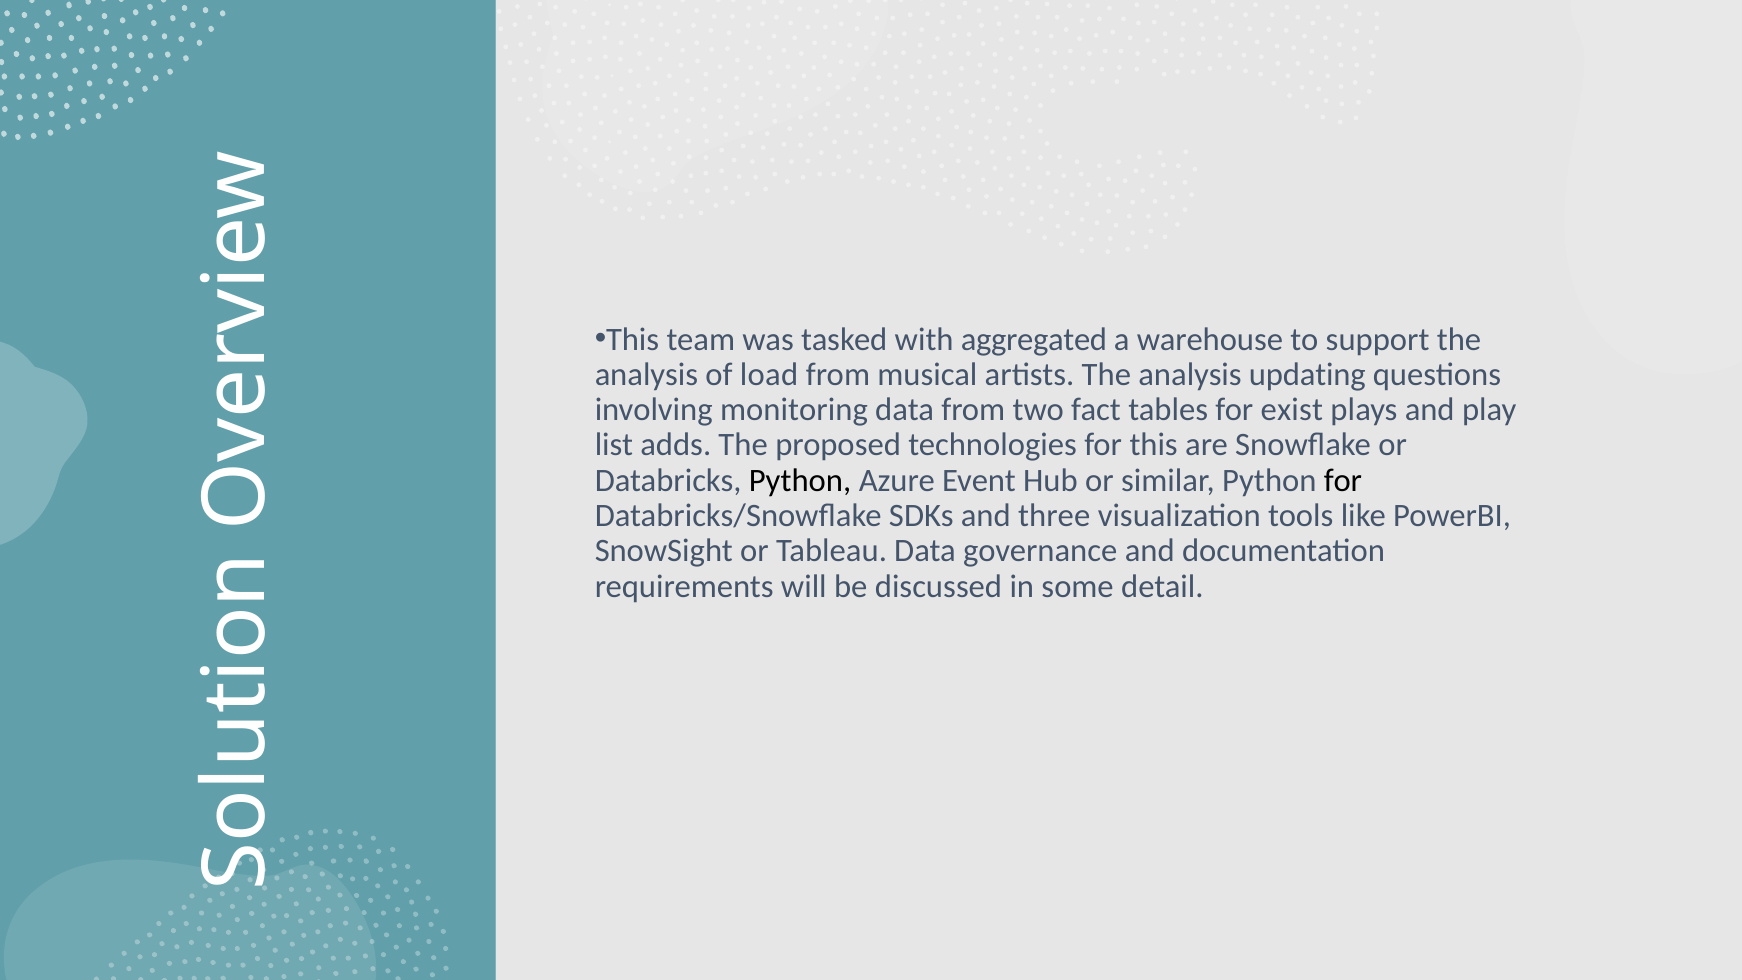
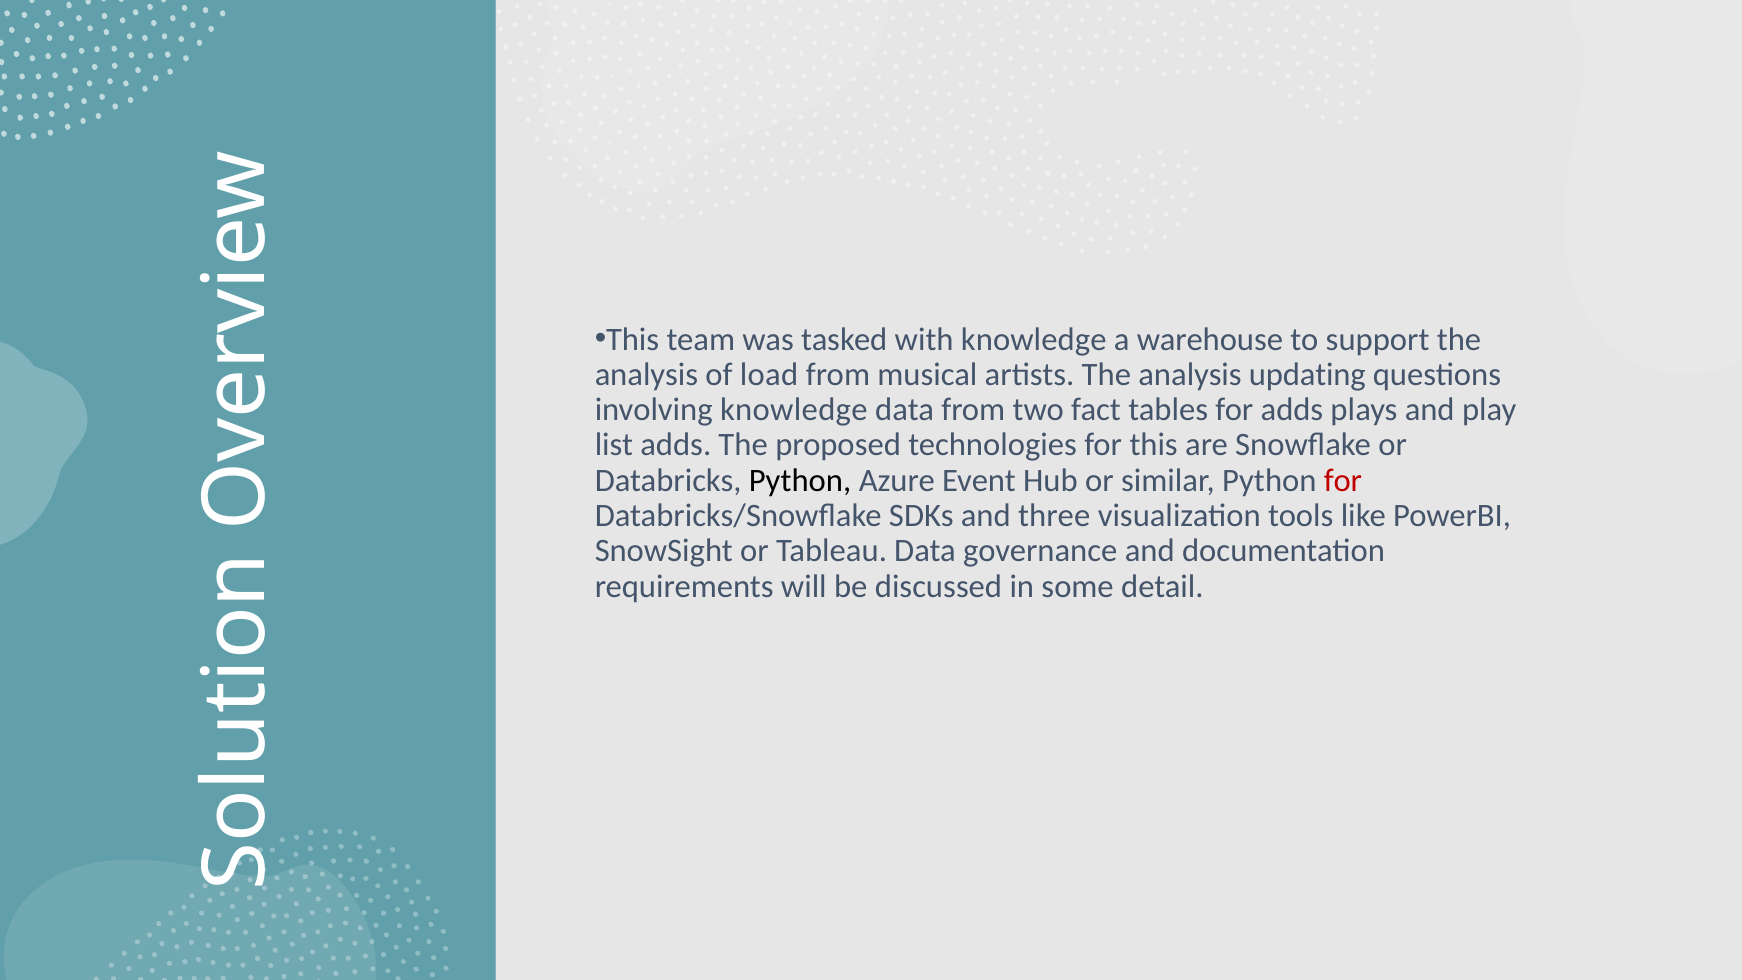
with aggregated: aggregated -> knowledge
involving monitoring: monitoring -> knowledge
for exist: exist -> adds
for at (1343, 480) colour: black -> red
